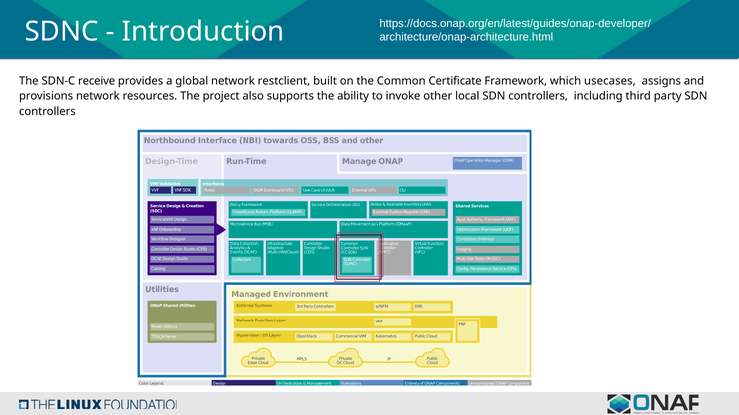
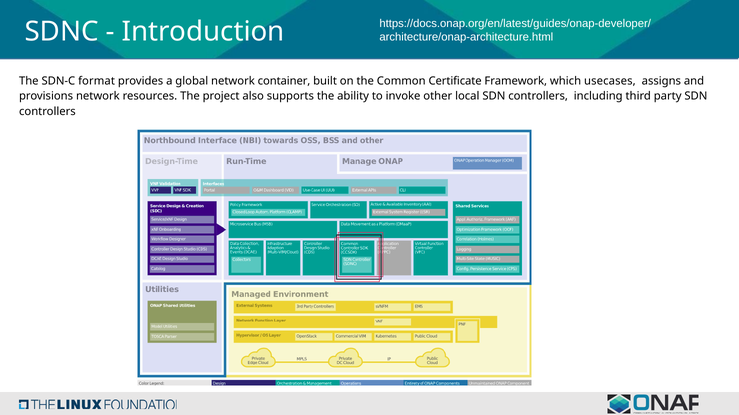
receive: receive -> format
restclient: restclient -> container
